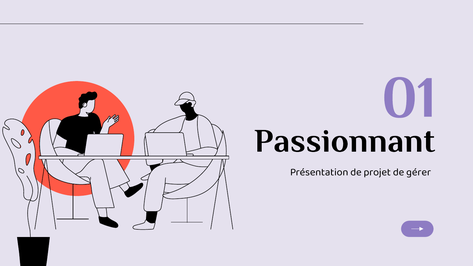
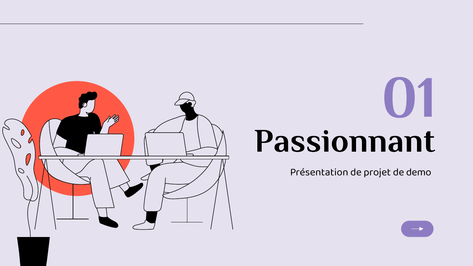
gérer: gérer -> demo
